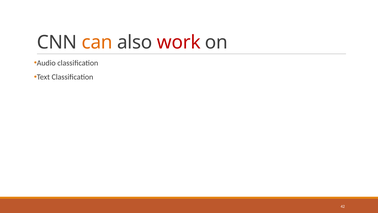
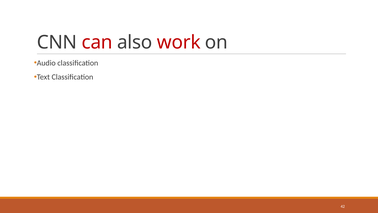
can colour: orange -> red
